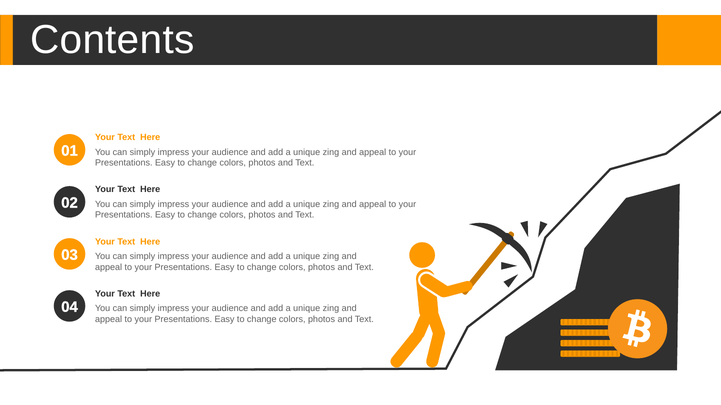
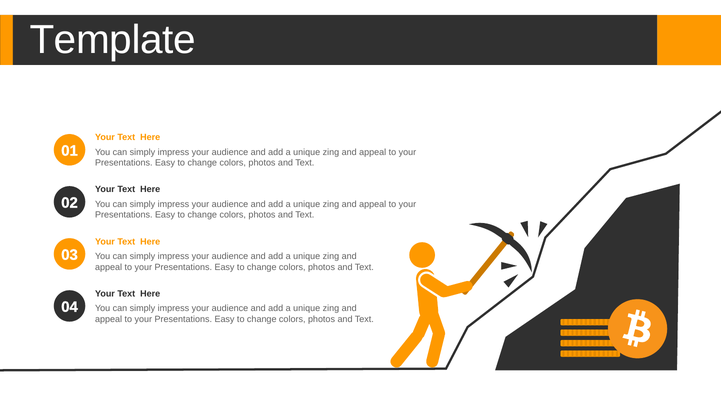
Contents: Contents -> Template
